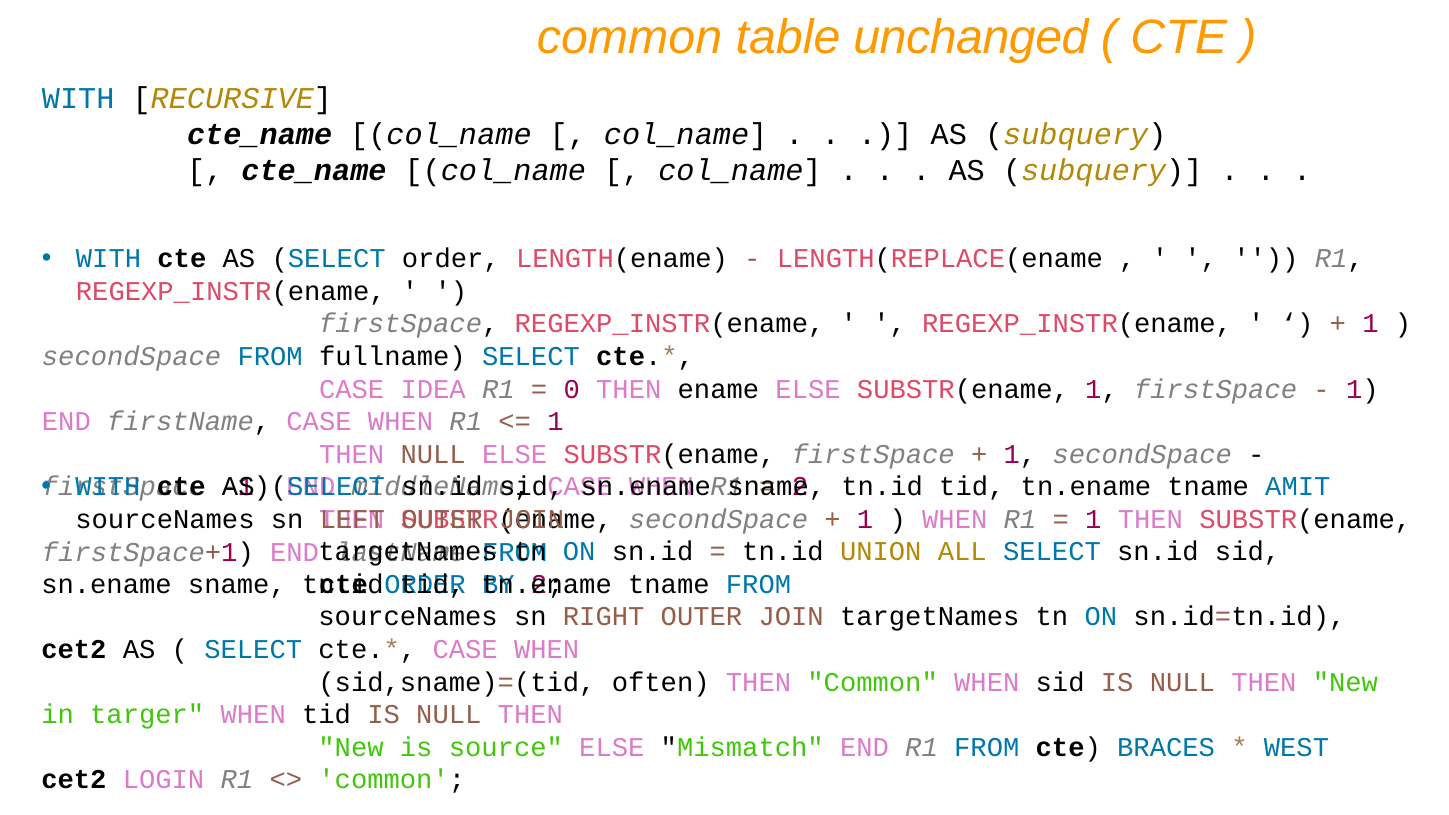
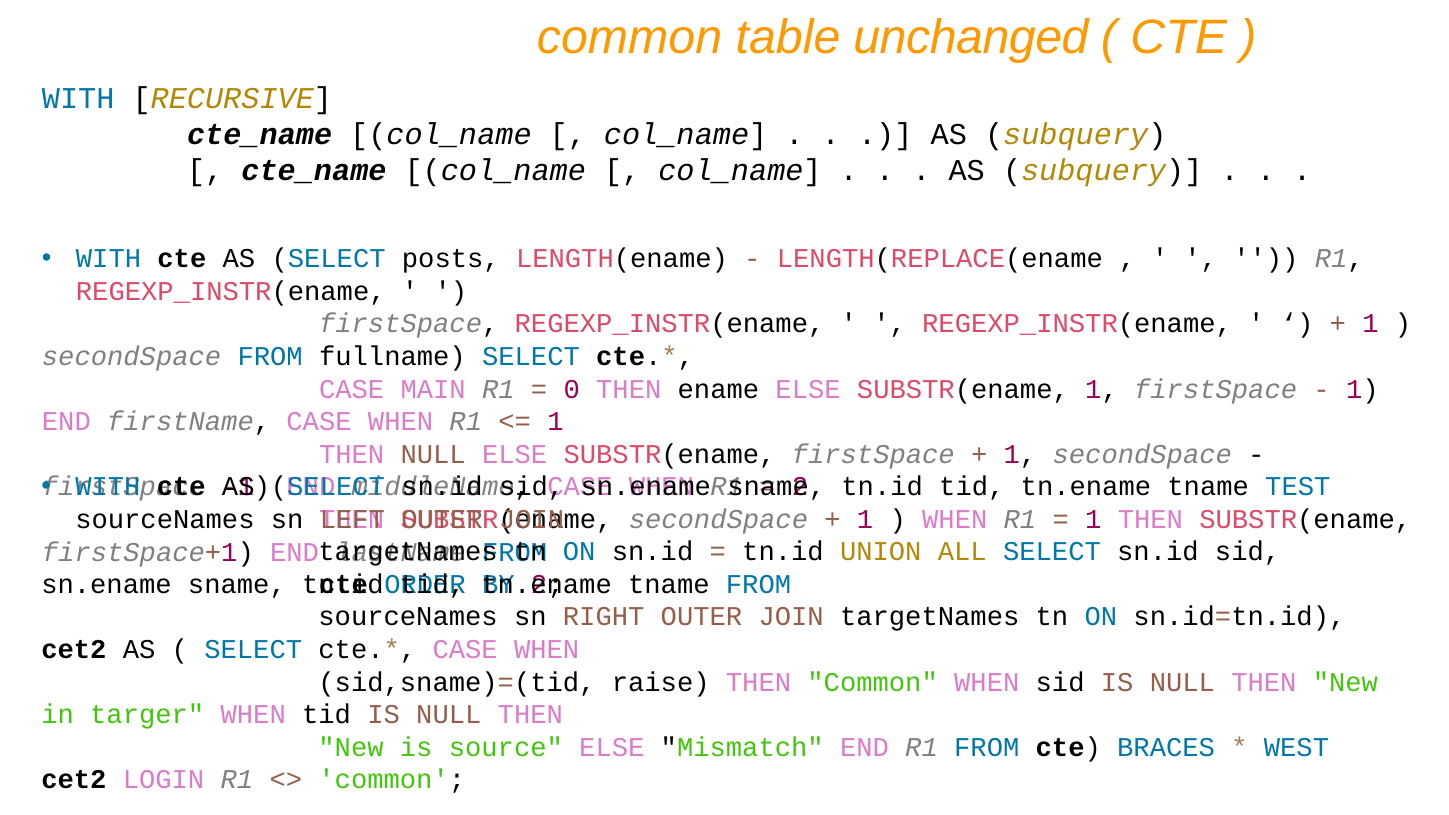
SELECT order: order -> posts
IDEA: IDEA -> MAIN
AMIT: AMIT -> TEST
often: often -> raise
